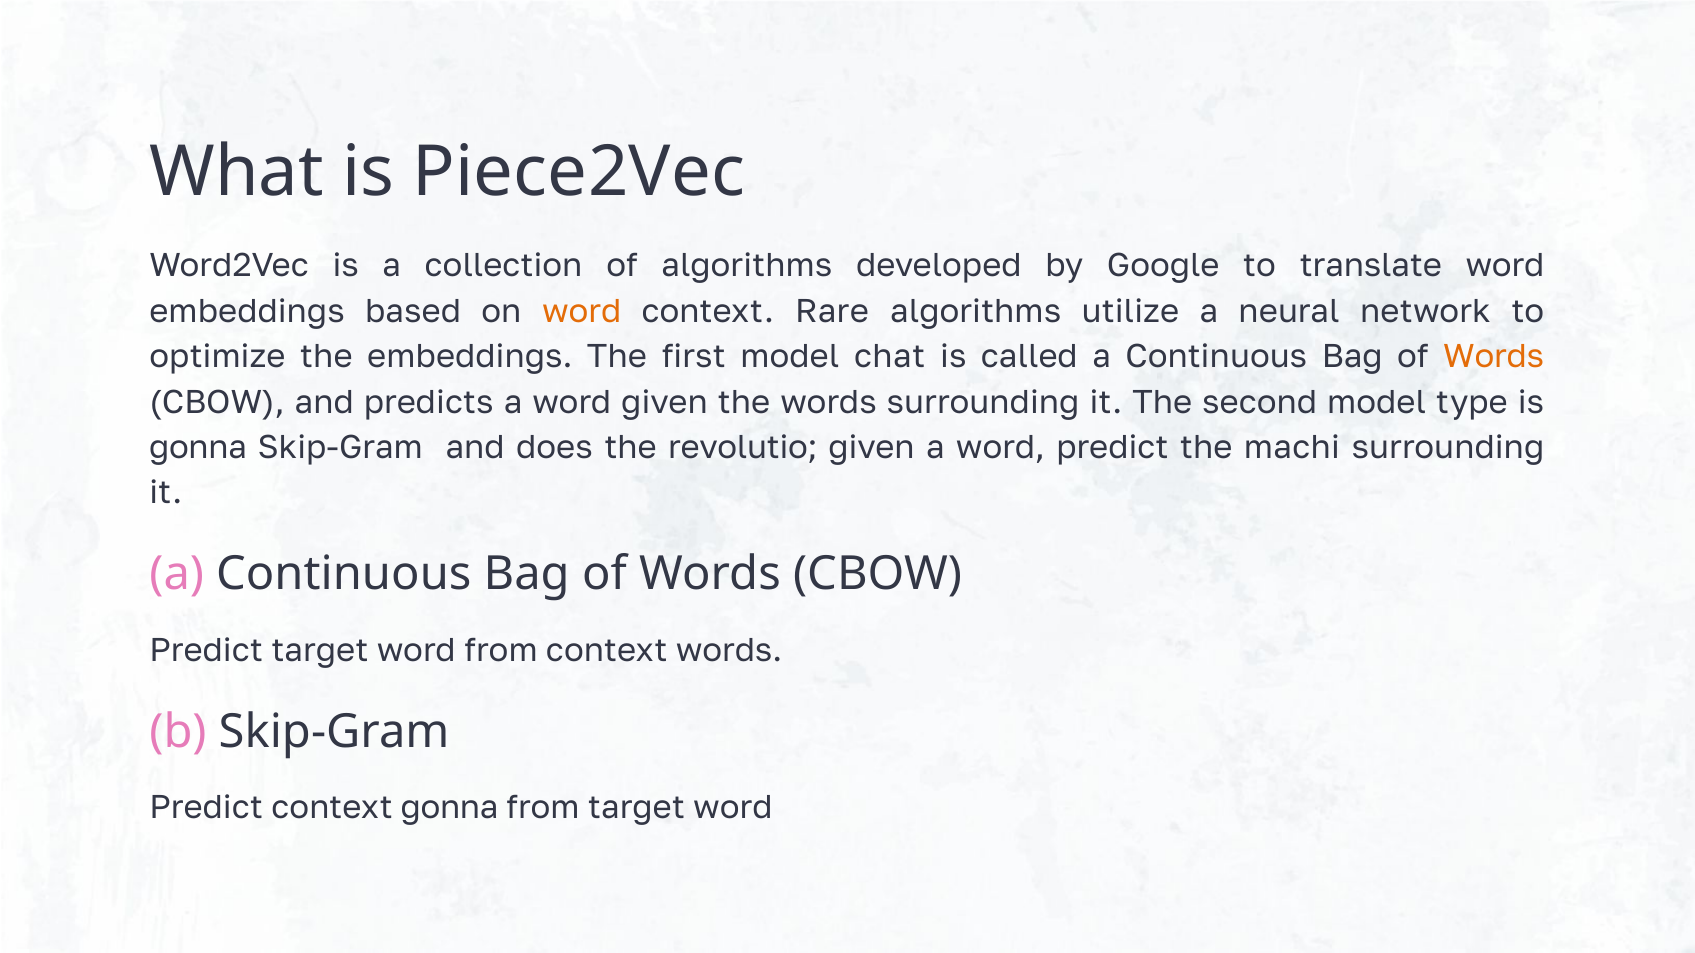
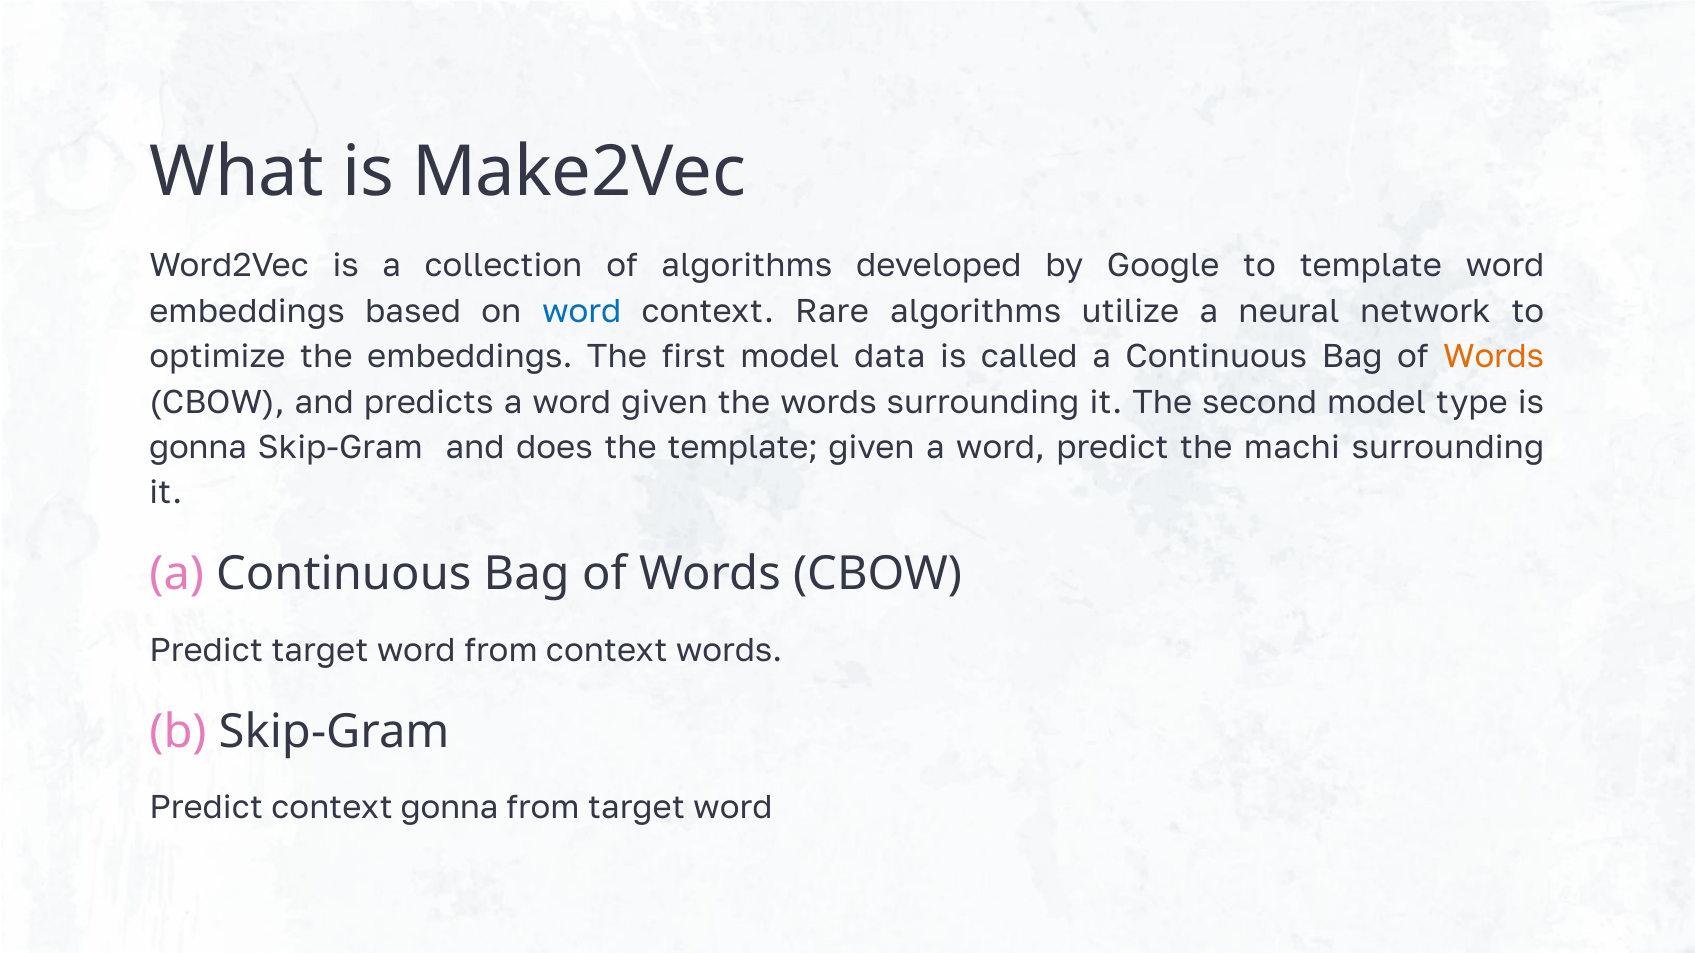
Piece2Vec: Piece2Vec -> Make2Vec
to translate: translate -> template
word at (582, 312) colour: orange -> blue
chat: chat -> data
the revolutio: revolutio -> template
